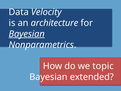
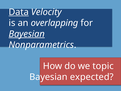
Data underline: none -> present
architecture: architecture -> overlapping
extended: extended -> expected
